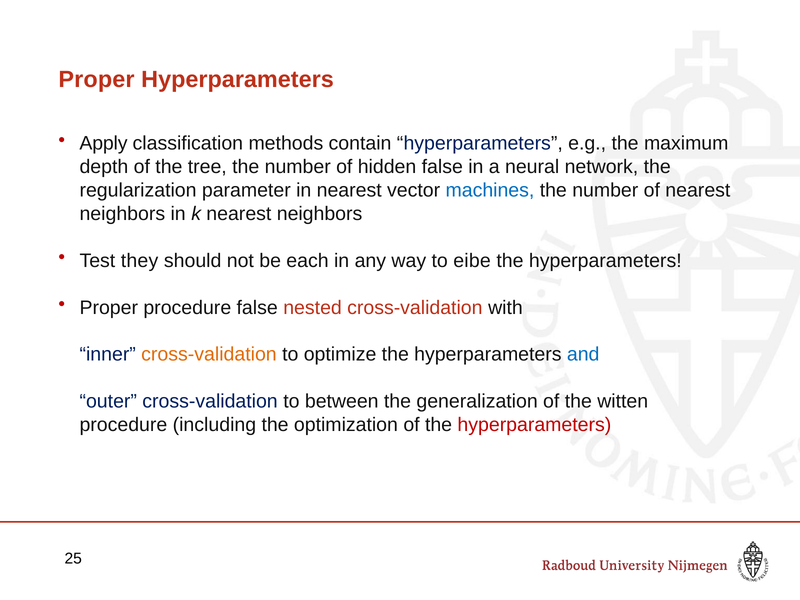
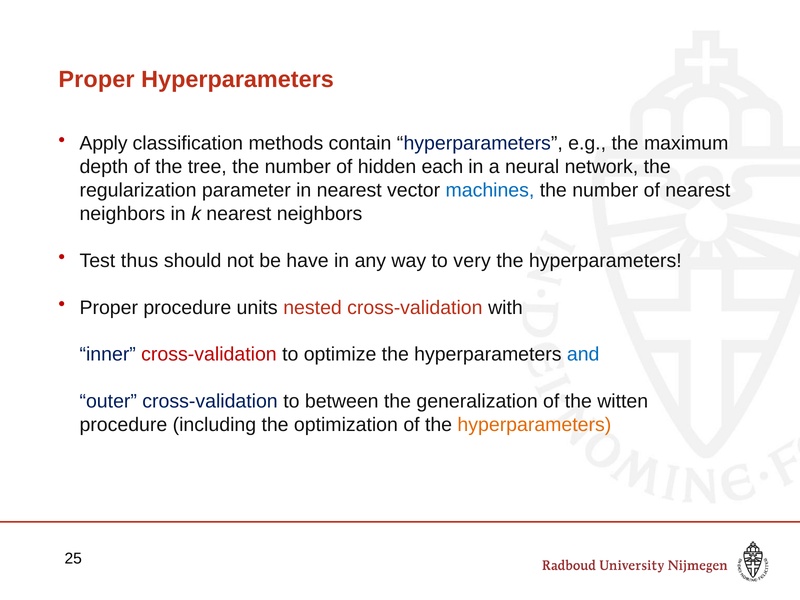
hidden false: false -> each
they: they -> thus
each: each -> have
to eibe: eibe -> very
procedure false: false -> units
cross-validation at (209, 354) colour: orange -> red
hyperparameters at (534, 425) colour: red -> orange
